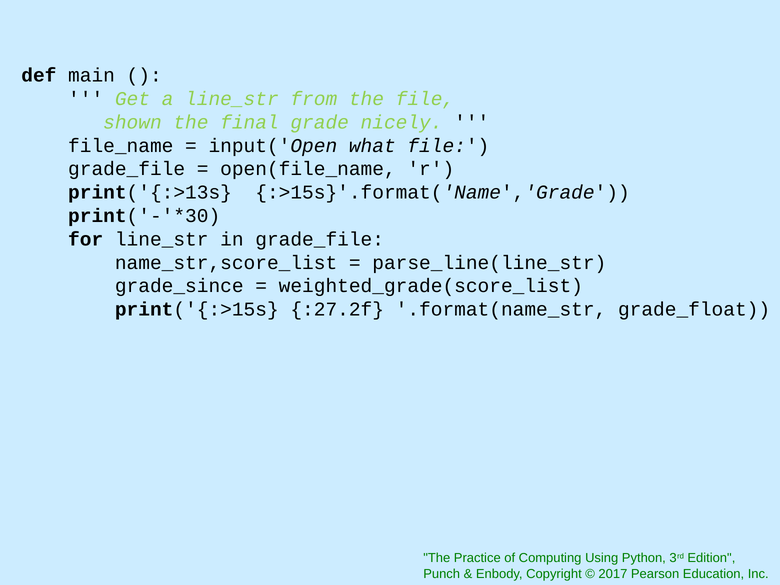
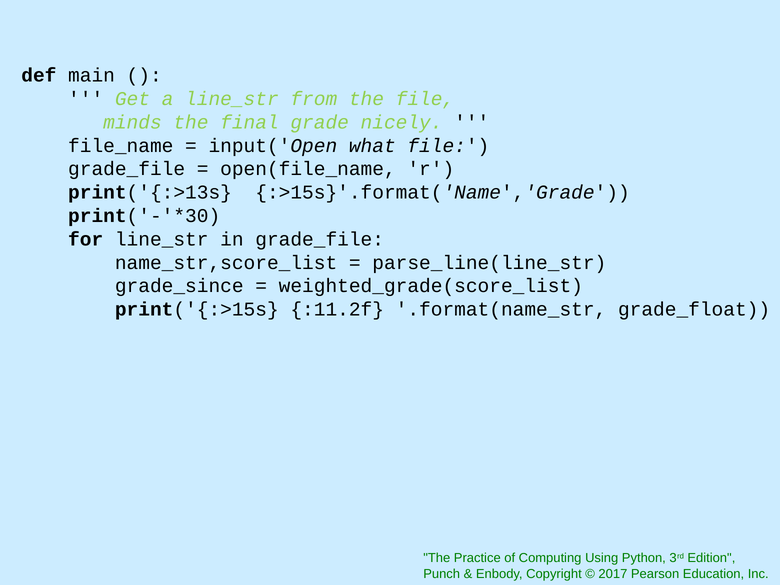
shown: shown -> minds
:27.2f: :27.2f -> :11.2f
